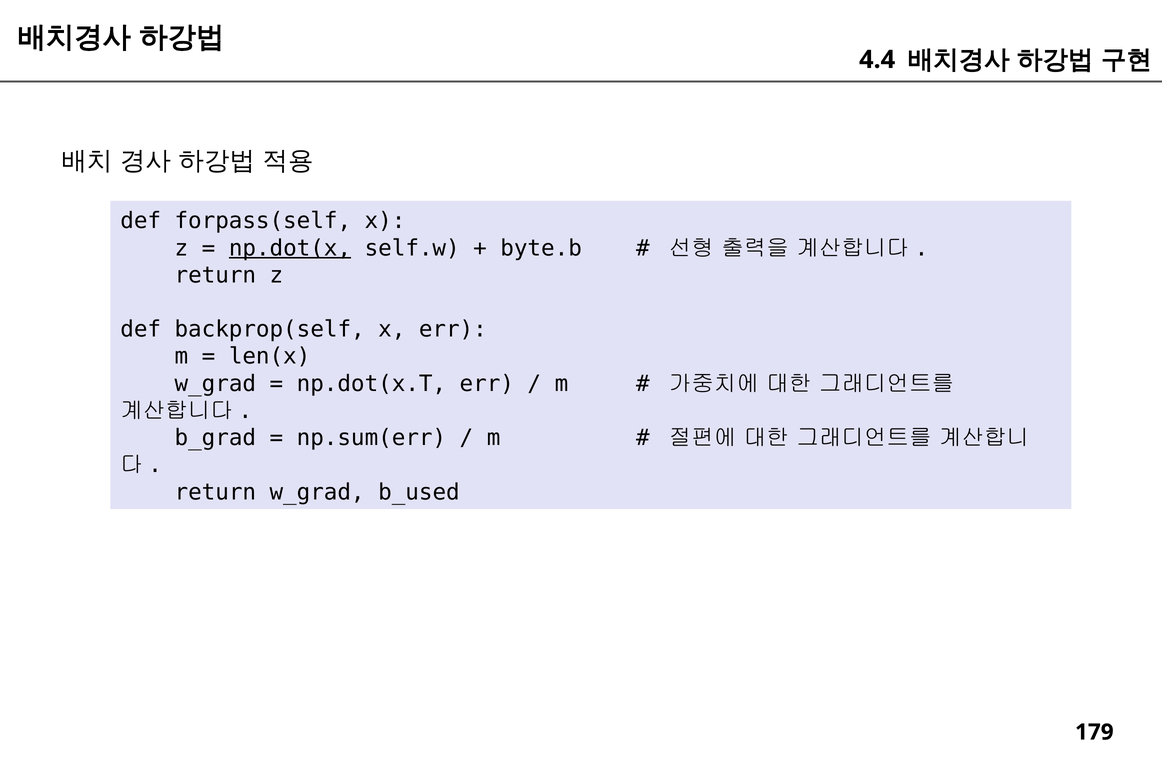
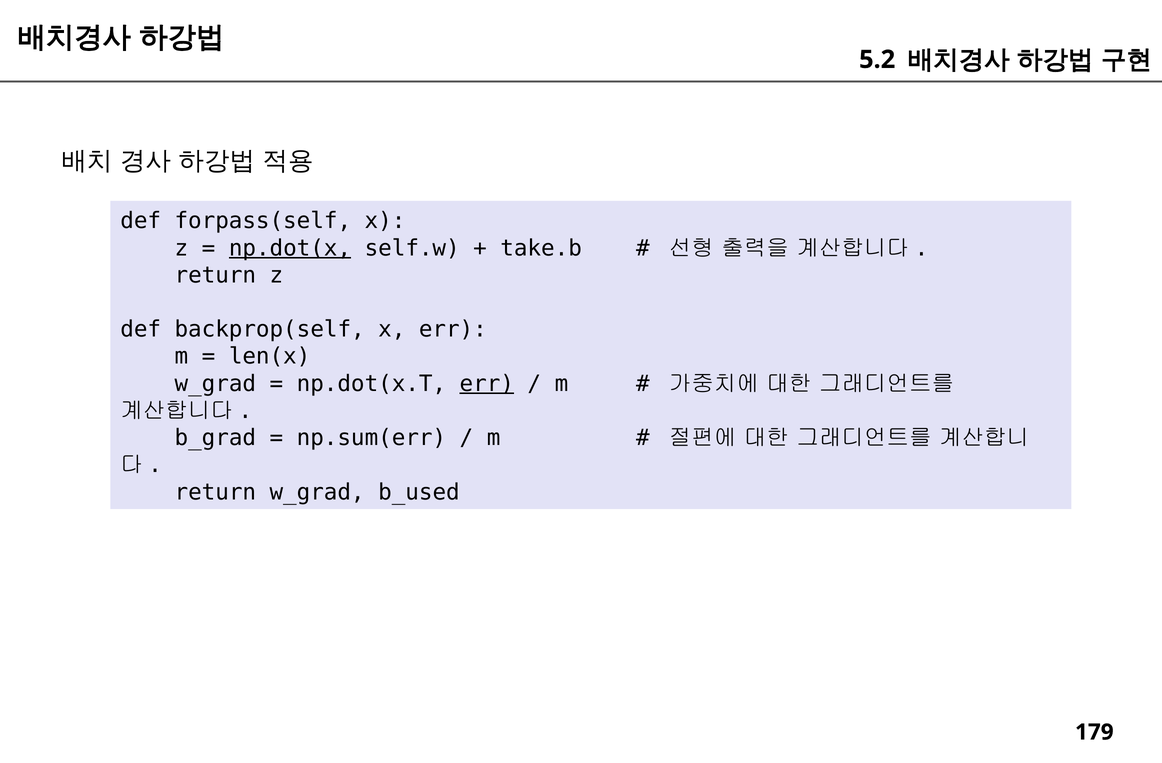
4.4: 4.4 -> 5.2
byte.b: byte.b -> take.b
err at (487, 384) underline: none -> present
